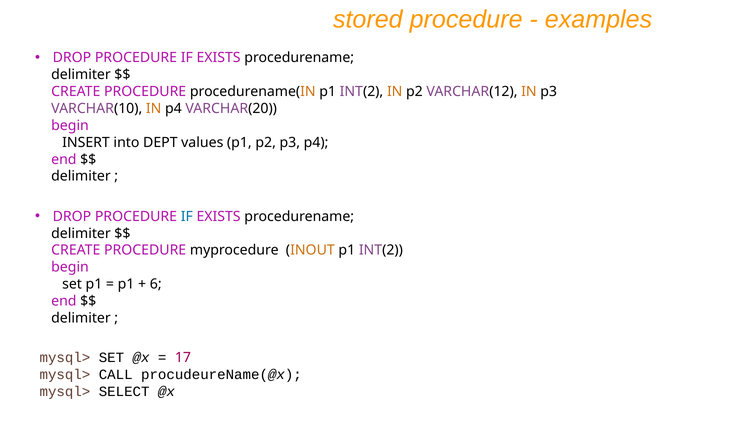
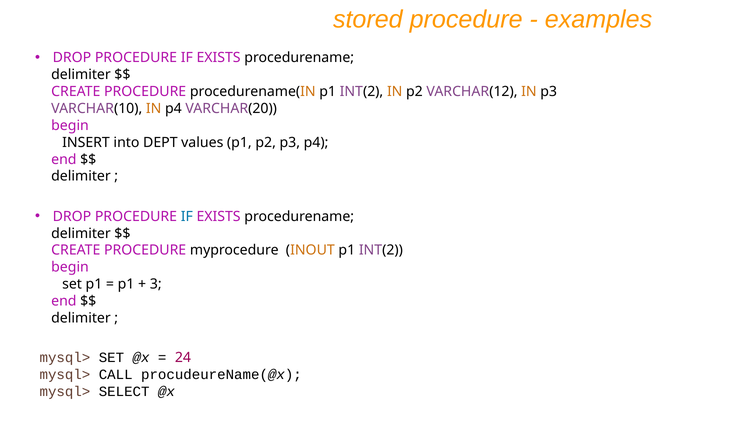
6: 6 -> 3
17: 17 -> 24
